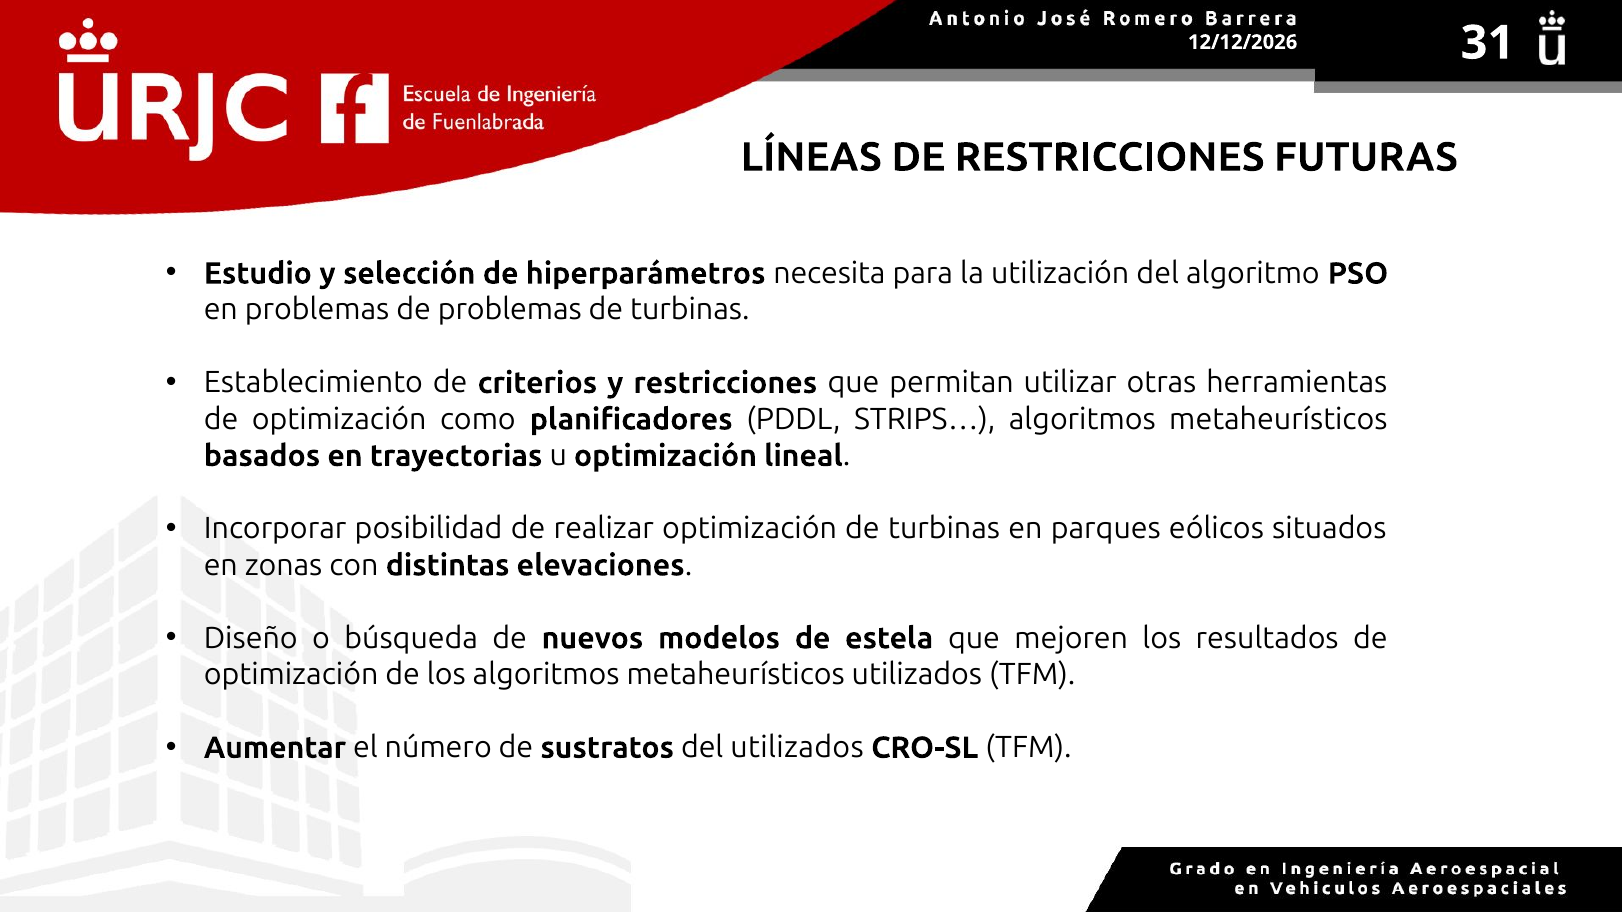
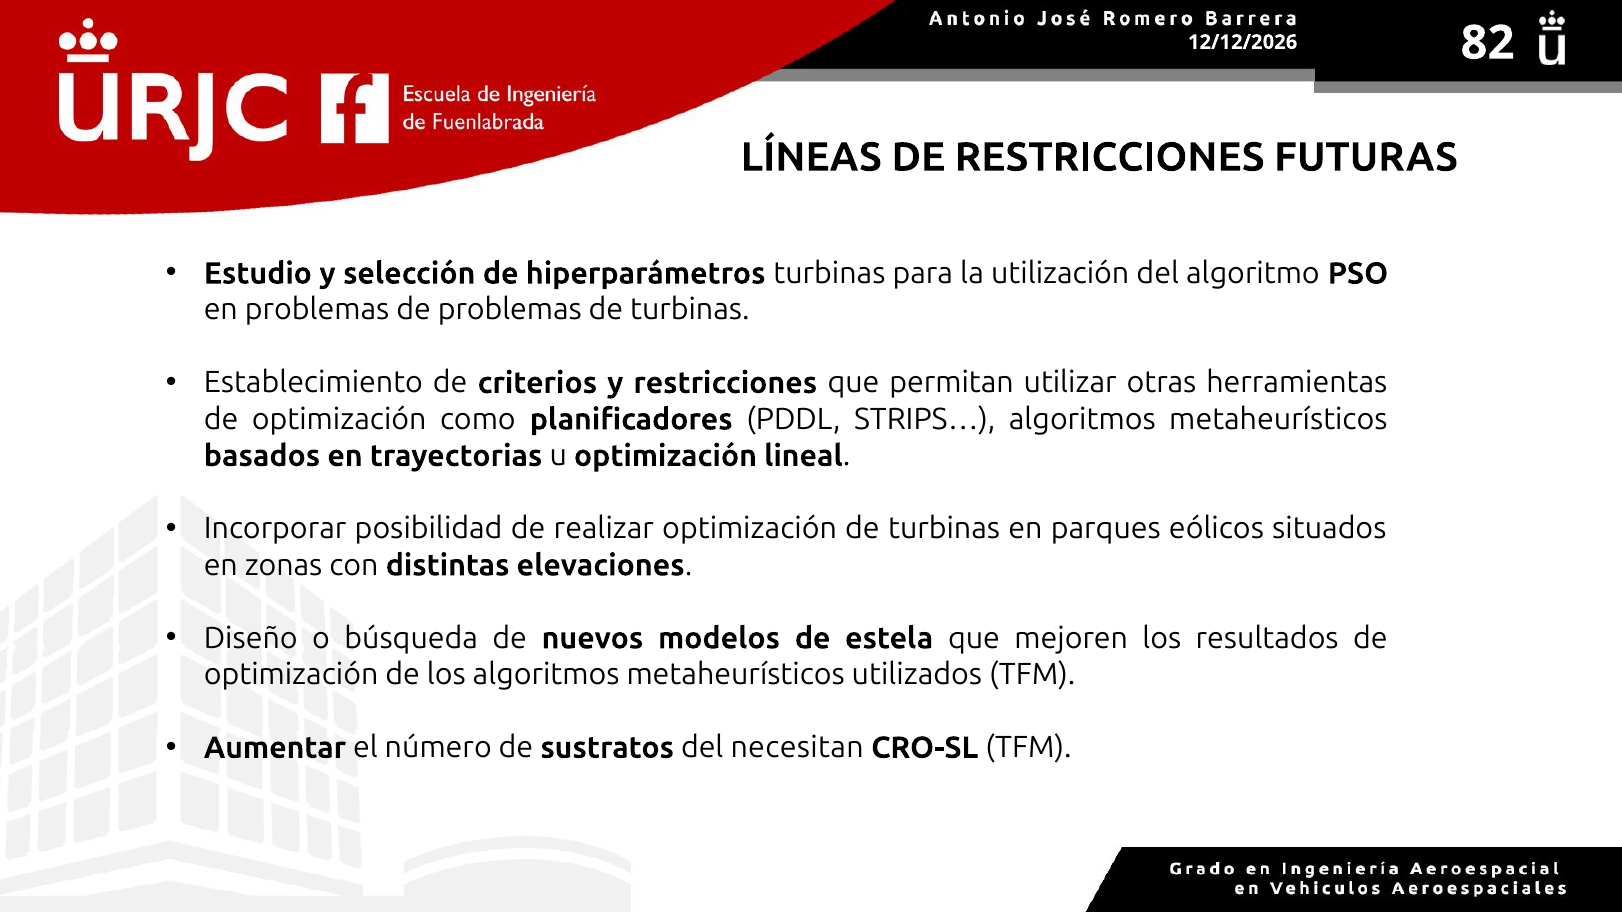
31: 31 -> 82
hiperparámetros necesita: necesita -> turbinas
del utilizados: utilizados -> necesitan
